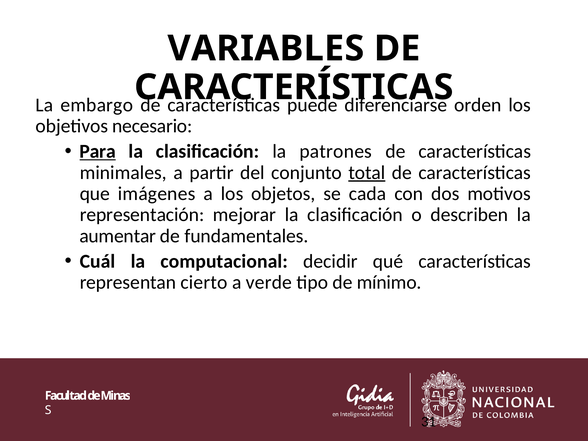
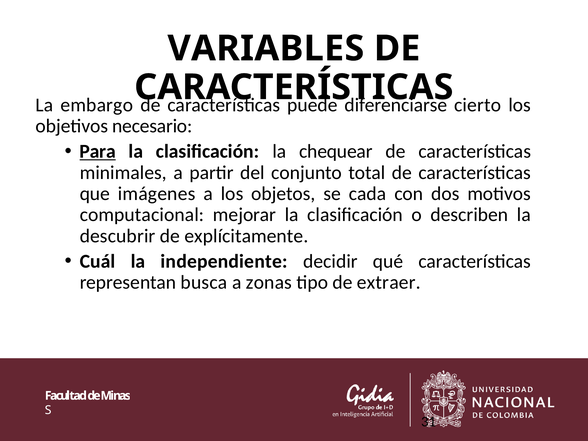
orden: orden -> cierto
patrones: patrones -> chequear
total underline: present -> none
representación: representación -> computacional
aumentar: aumentar -> descubrir
fundamentales: fundamentales -> explícitamente
computacional: computacional -> independiente
cierto: cierto -> busca
verde: verde -> zonas
mínimo: mínimo -> extraer
